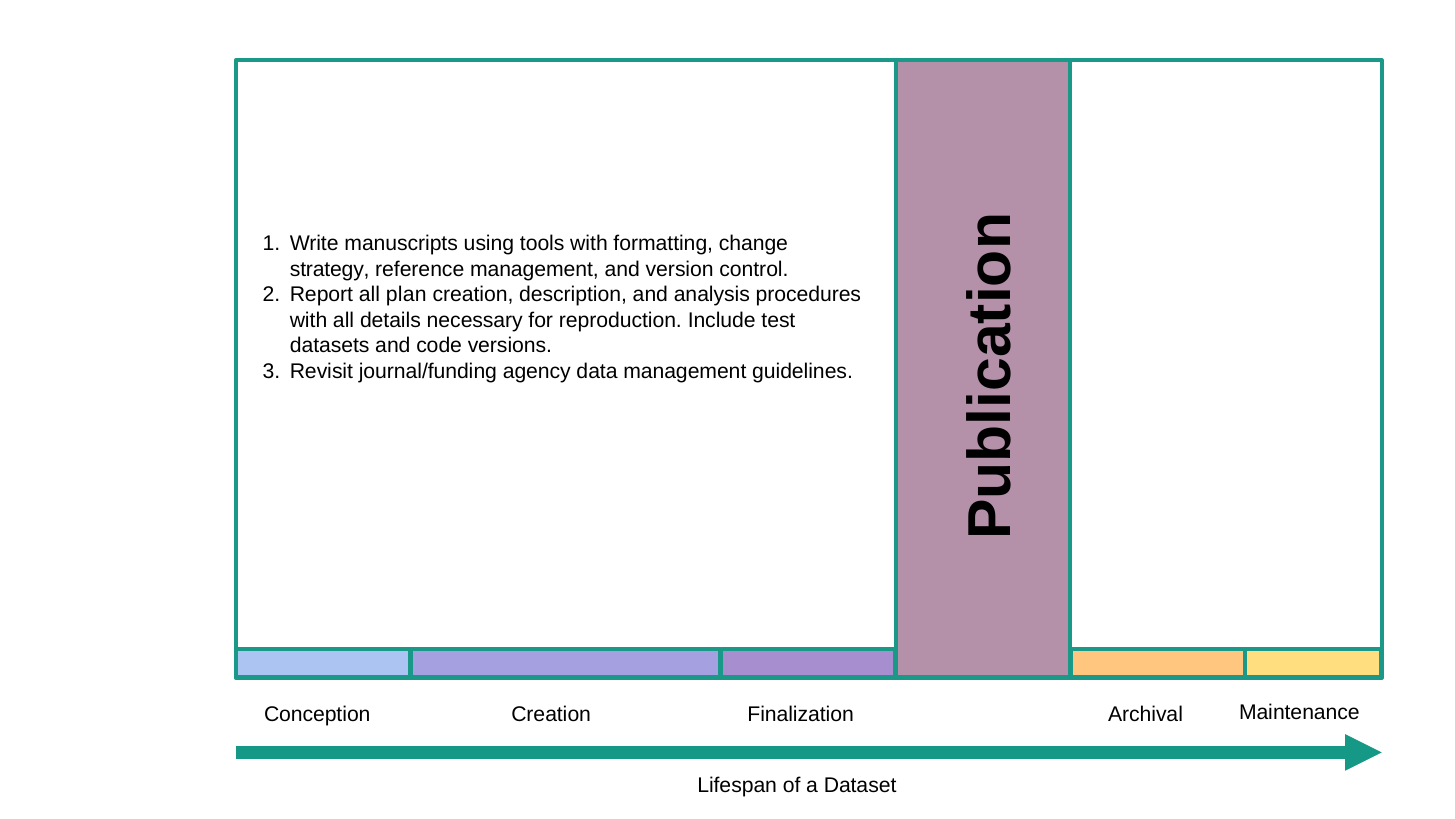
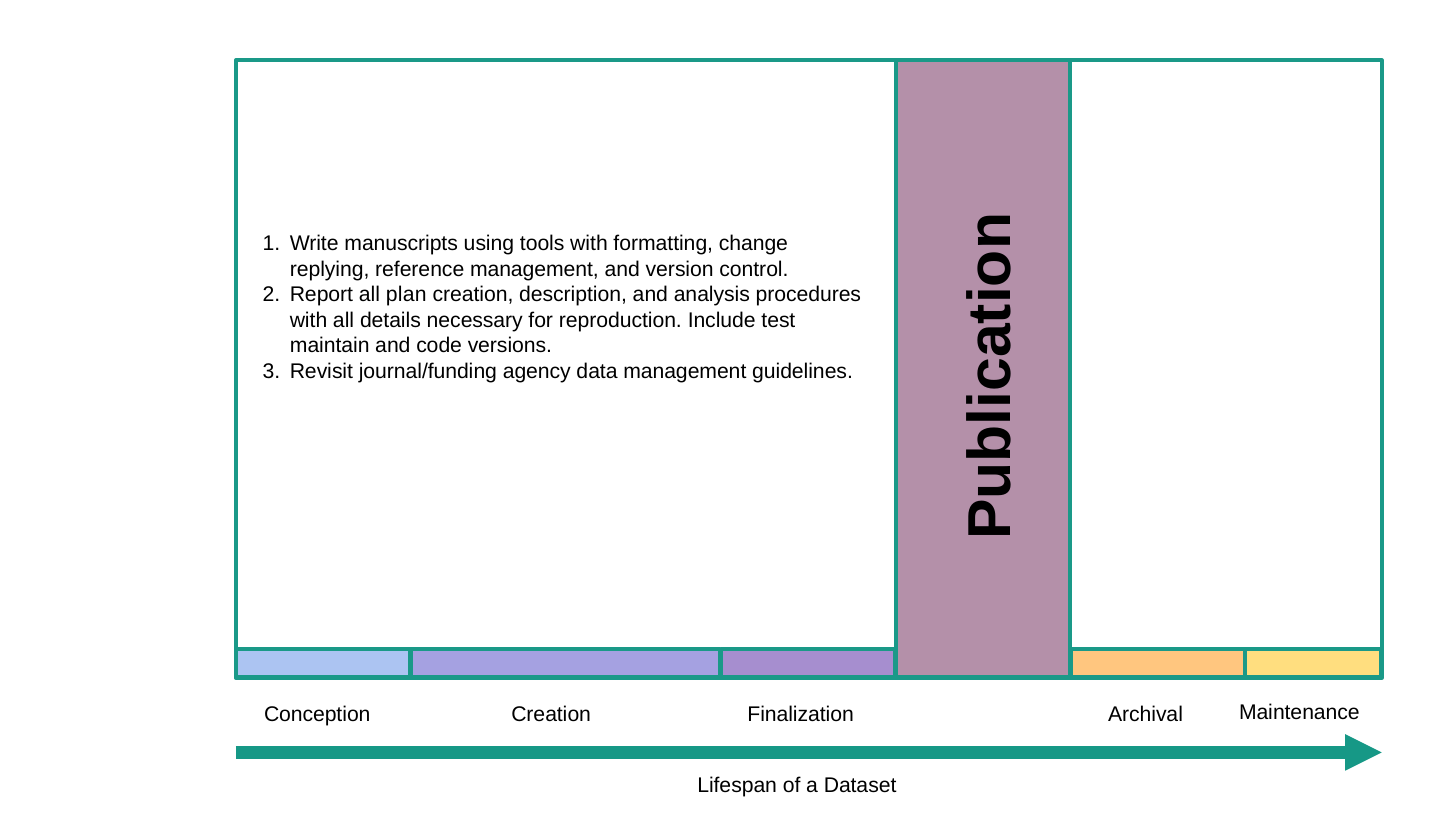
strategy: strategy -> replying
datasets: datasets -> maintain
